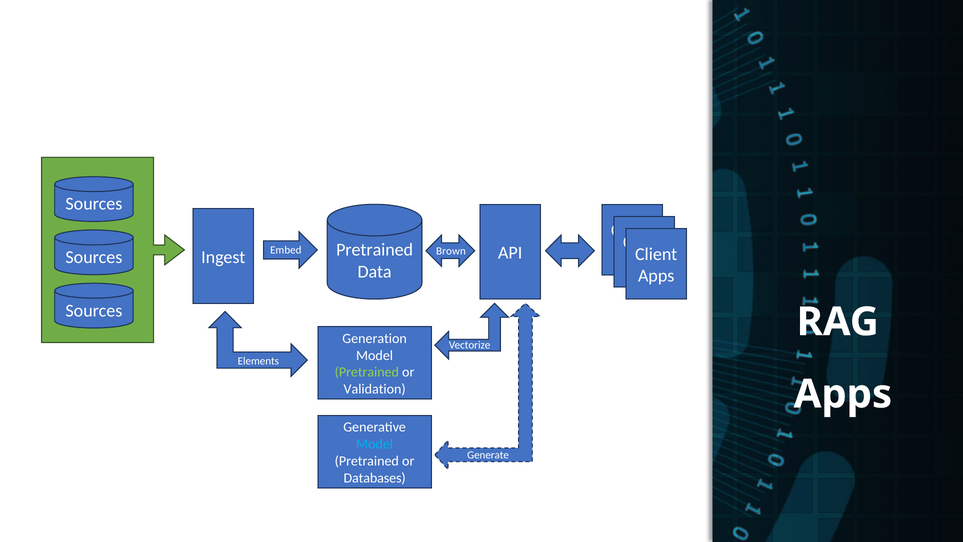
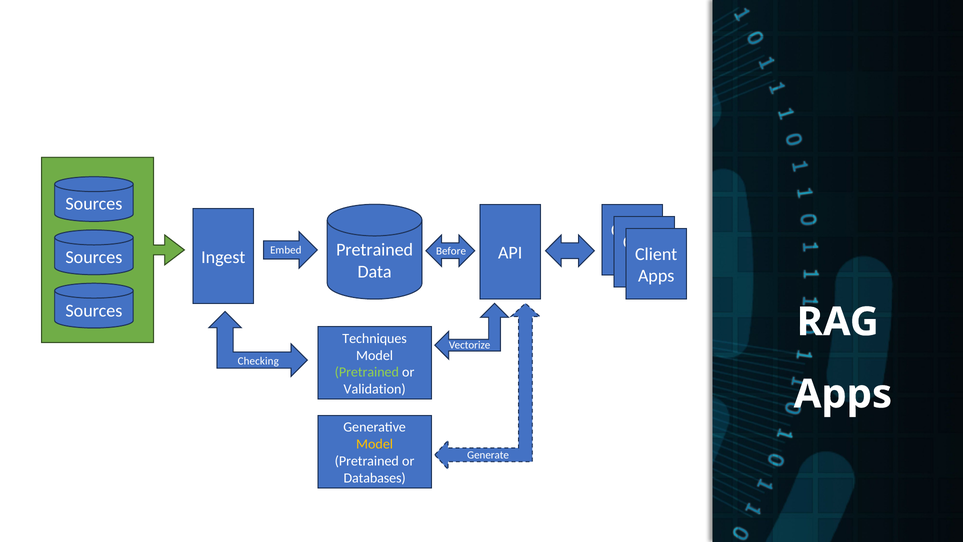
Brown: Brown -> Before
Generation: Generation -> Techniques
Elements: Elements -> Checking
Model at (375, 444) colour: light blue -> yellow
